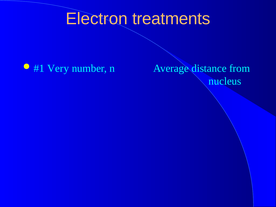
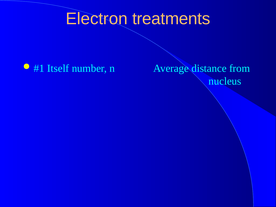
Very: Very -> Itself
